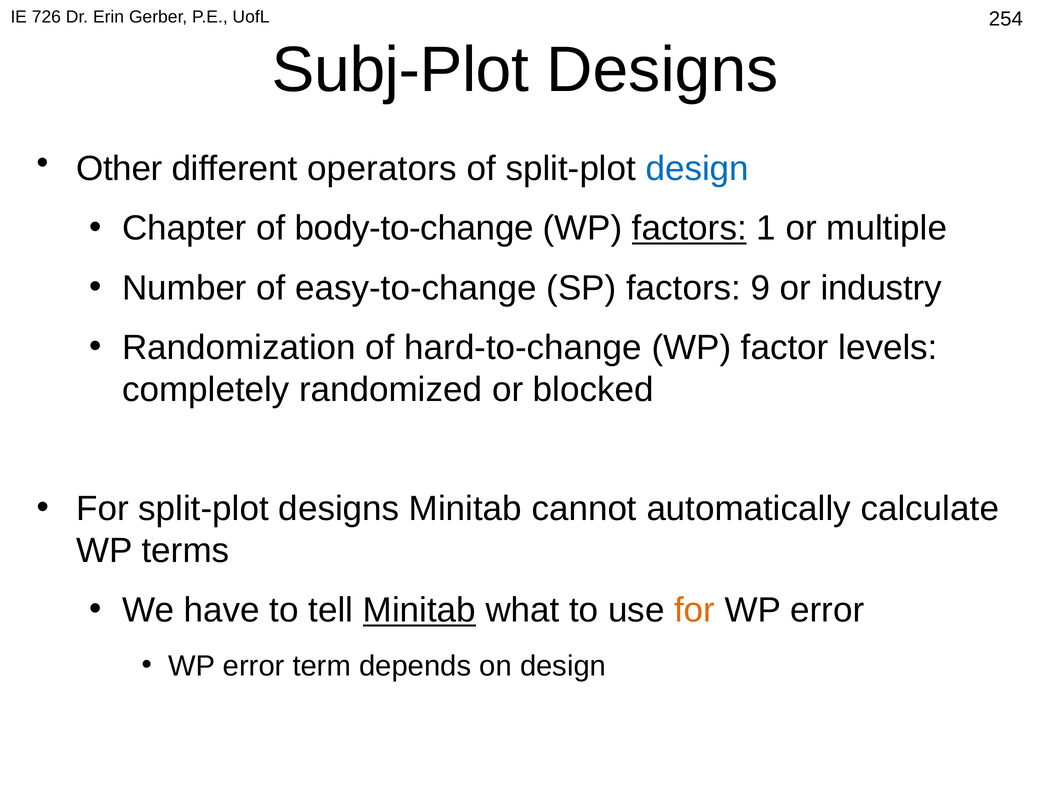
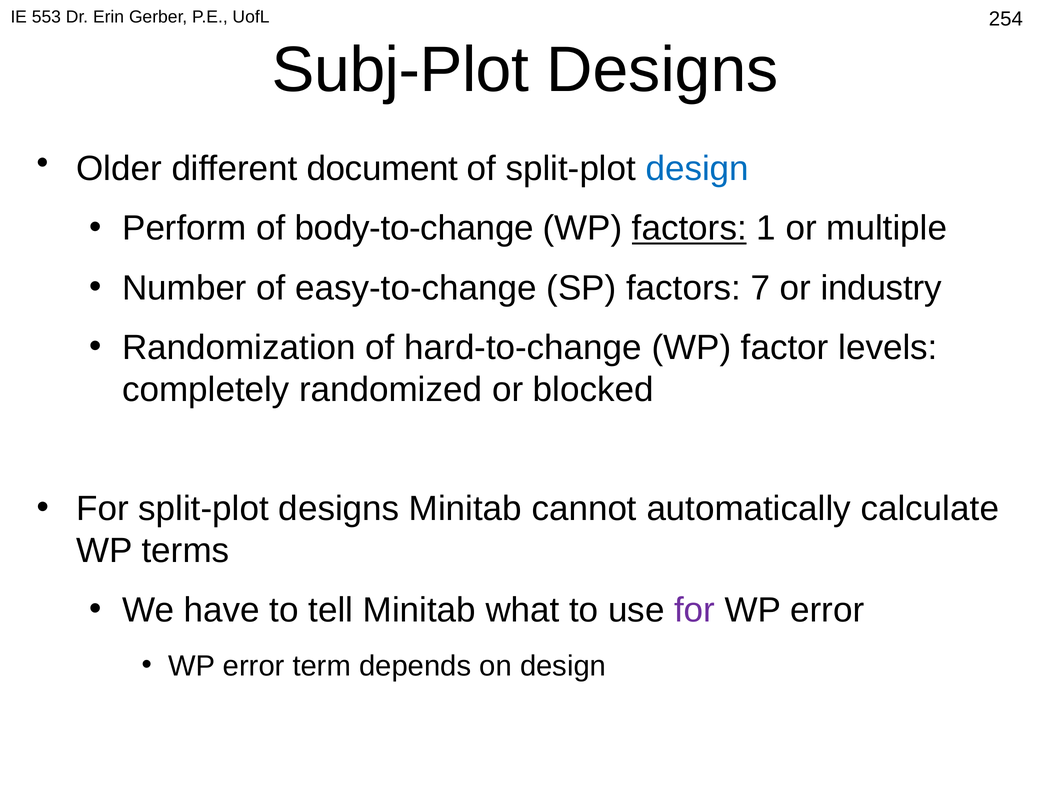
726: 726 -> 553
Other: Other -> Older
operators: operators -> document
Chapter: Chapter -> Perform
9: 9 -> 7
Minitab at (419, 610) underline: present -> none
for at (695, 610) colour: orange -> purple
